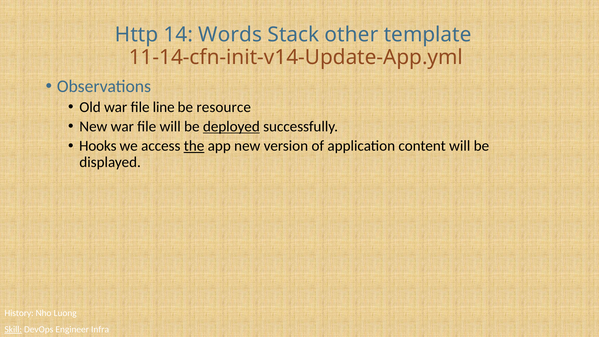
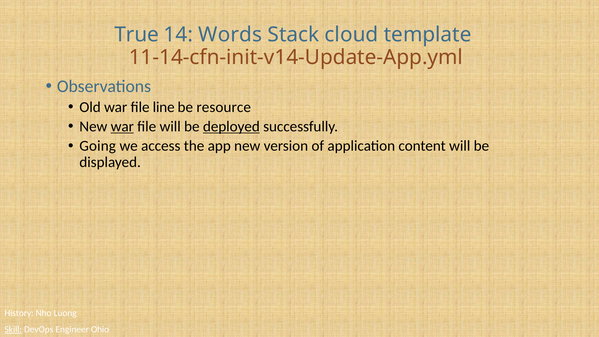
Http: Http -> True
other: other -> cloud
war at (122, 126) underline: none -> present
Hooks: Hooks -> Going
the underline: present -> none
Infra: Infra -> Ohio
